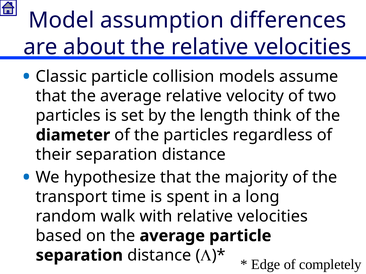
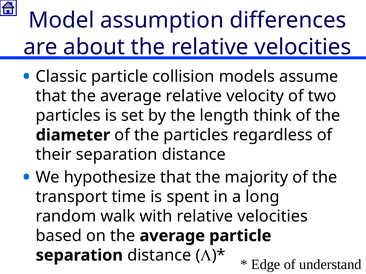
completely: completely -> understand
